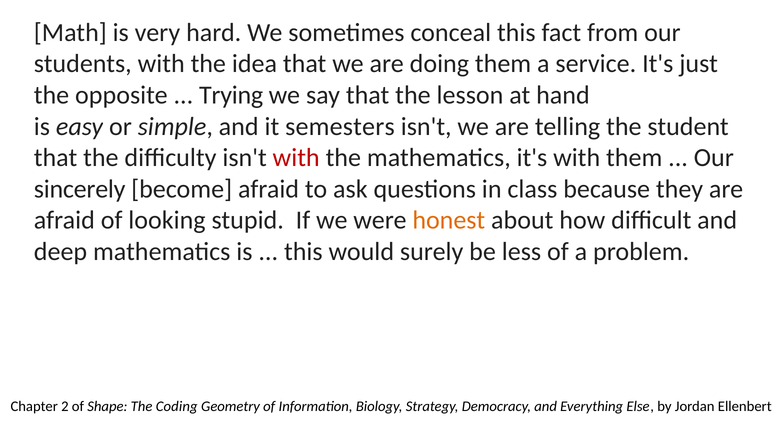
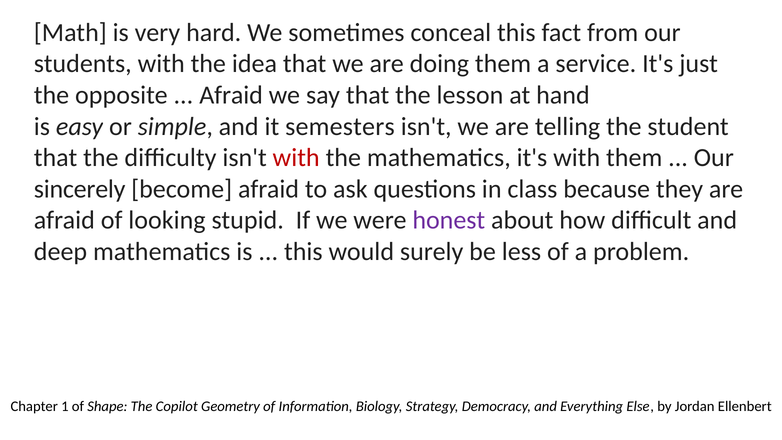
Trying at (231, 95): Trying -> Afraid
honest colour: orange -> purple
2: 2 -> 1
Coding: Coding -> Copilot
